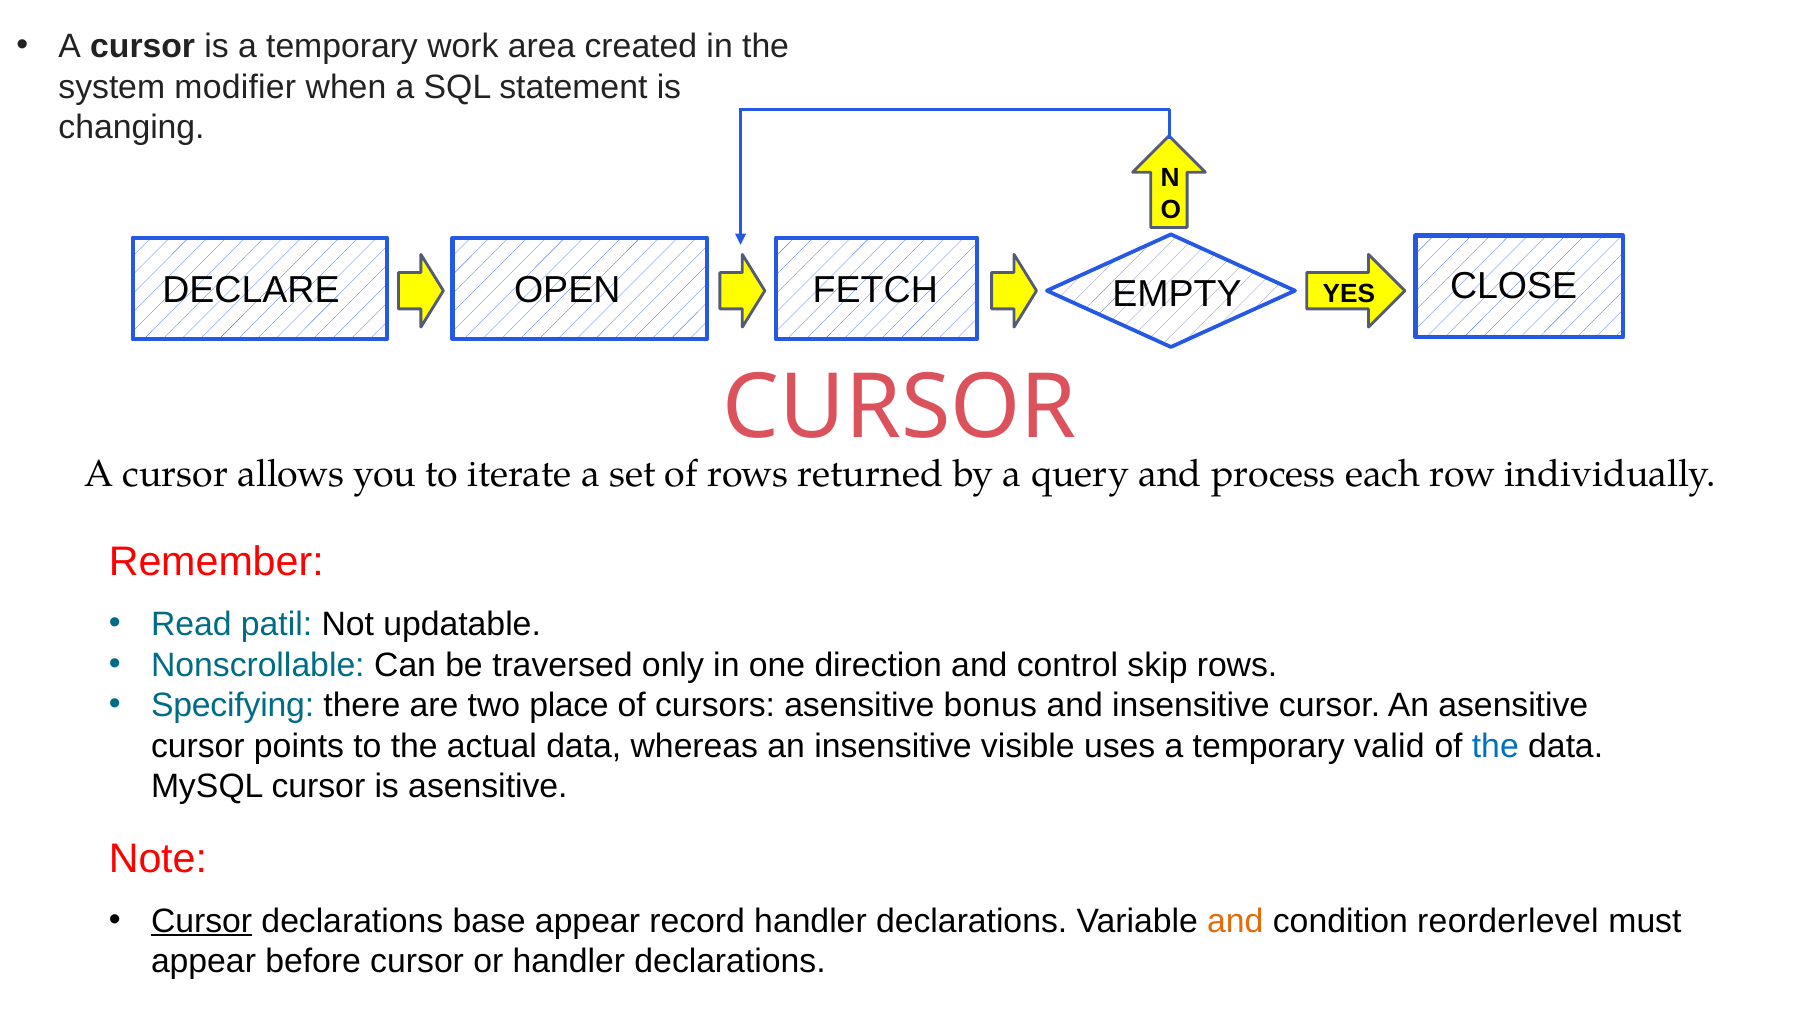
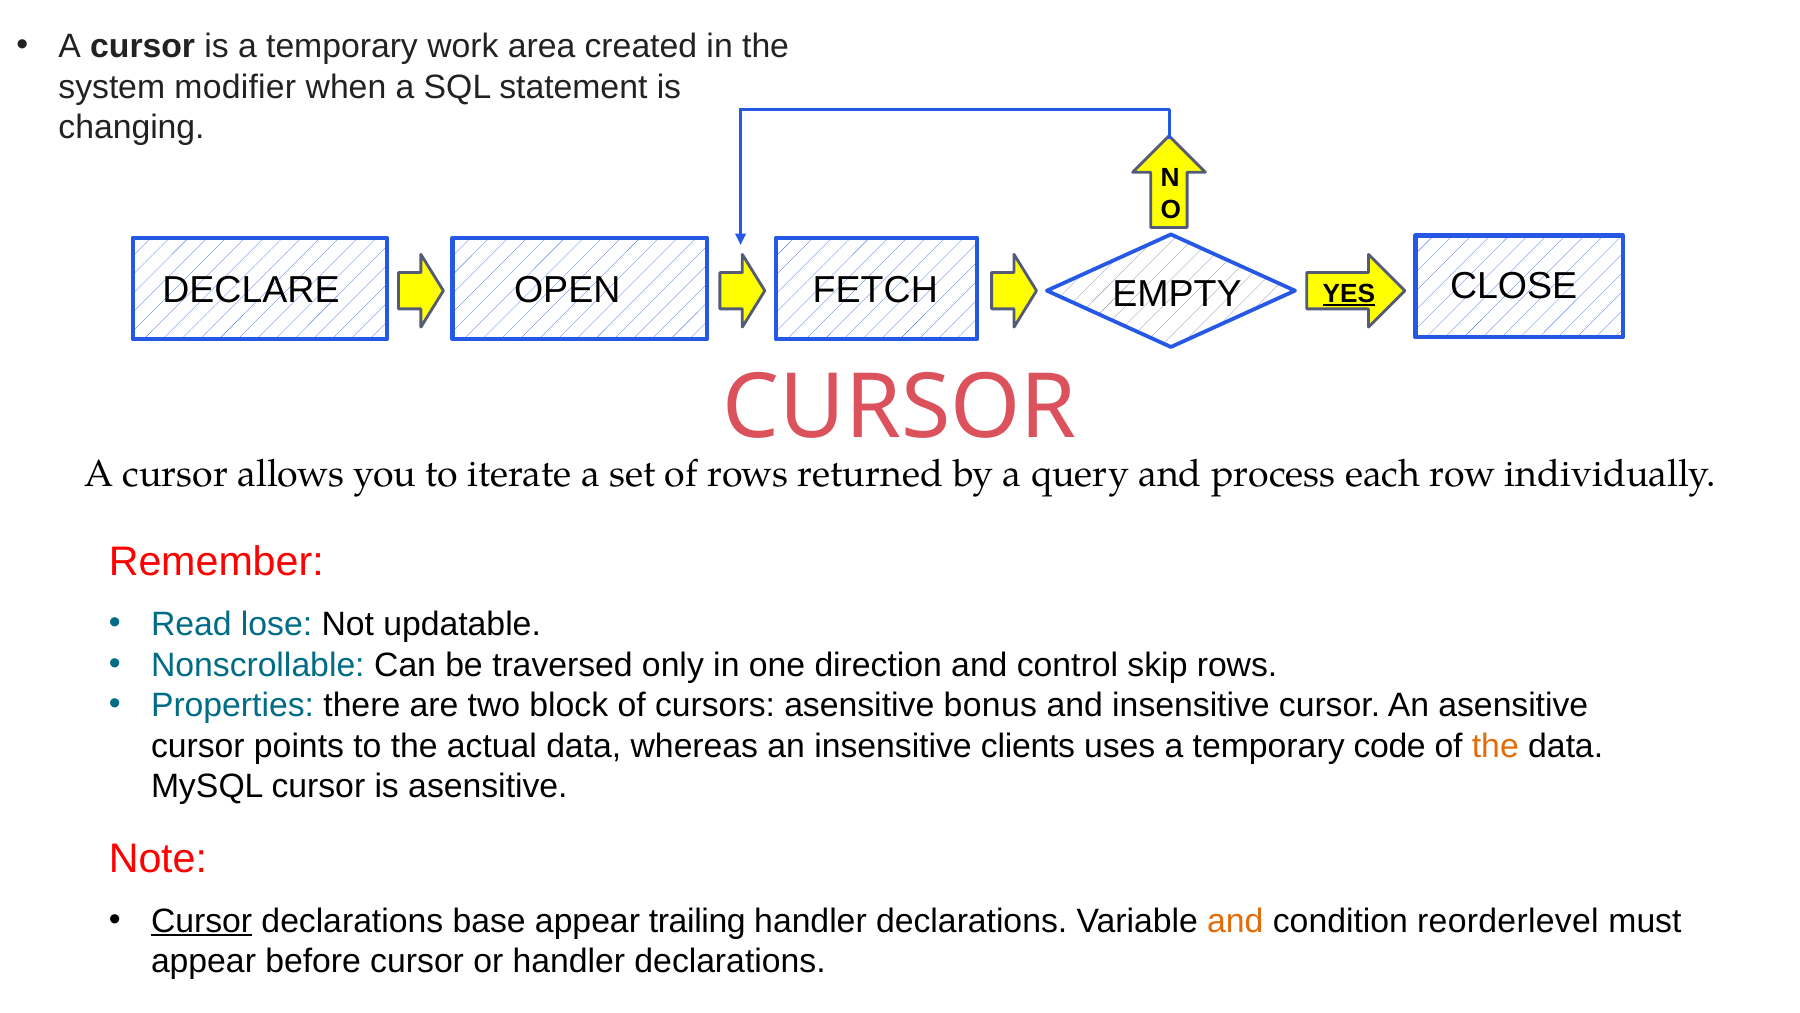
YES underline: none -> present
patil: patil -> lose
Specifying: Specifying -> Properties
place: place -> block
visible: visible -> clients
valid: valid -> code
the at (1495, 746) colour: blue -> orange
record: record -> trailing
